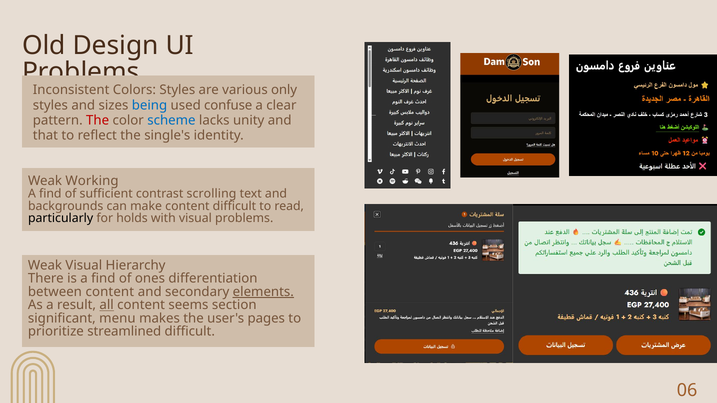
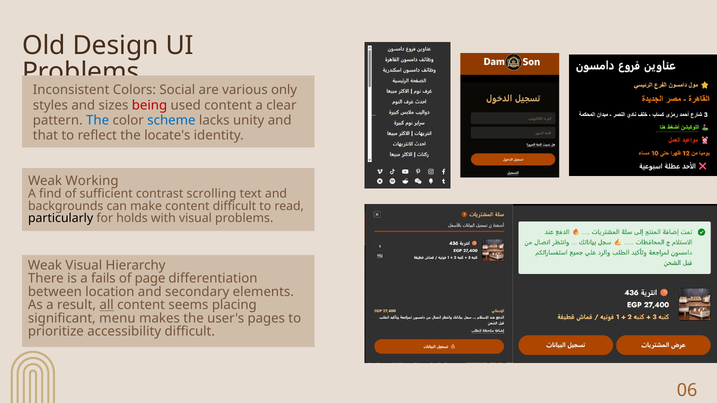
Colors Styles: Styles -> Social
being colour: blue -> red
used confuse: confuse -> content
The at (98, 120) colour: red -> blue
single's: single's -> locate's
is a find: find -> fails
ones: ones -> page
between content: content -> location
elements underline: present -> none
section: section -> placing
streamlined: streamlined -> accessibility
